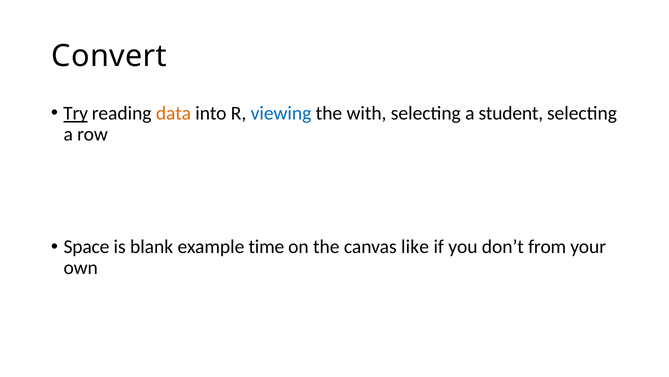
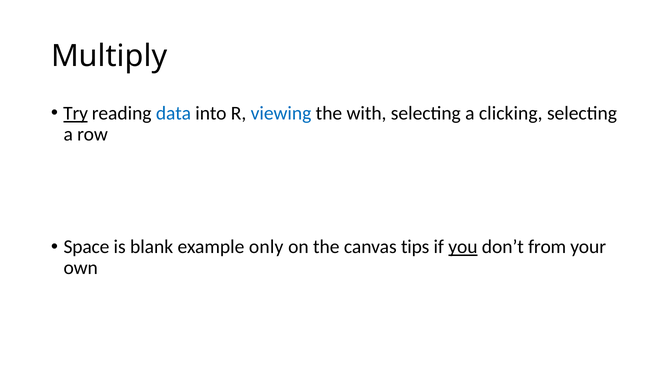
Convert: Convert -> Multiply
data colour: orange -> blue
student: student -> clicking
time: time -> only
like: like -> tips
you underline: none -> present
